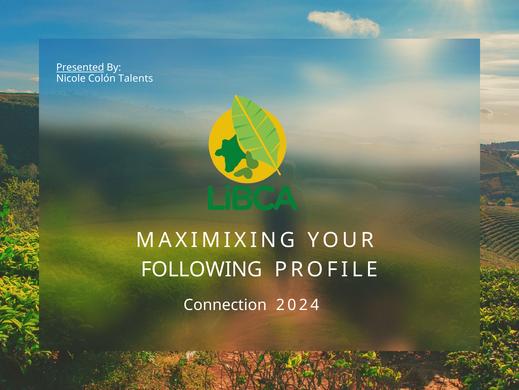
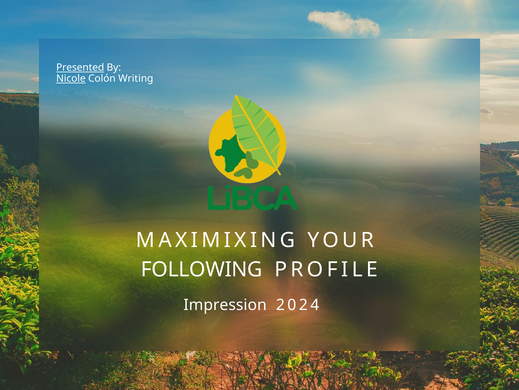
Nicole underline: none -> present
Talents: Talents -> Writing
Connection: Connection -> Impression
